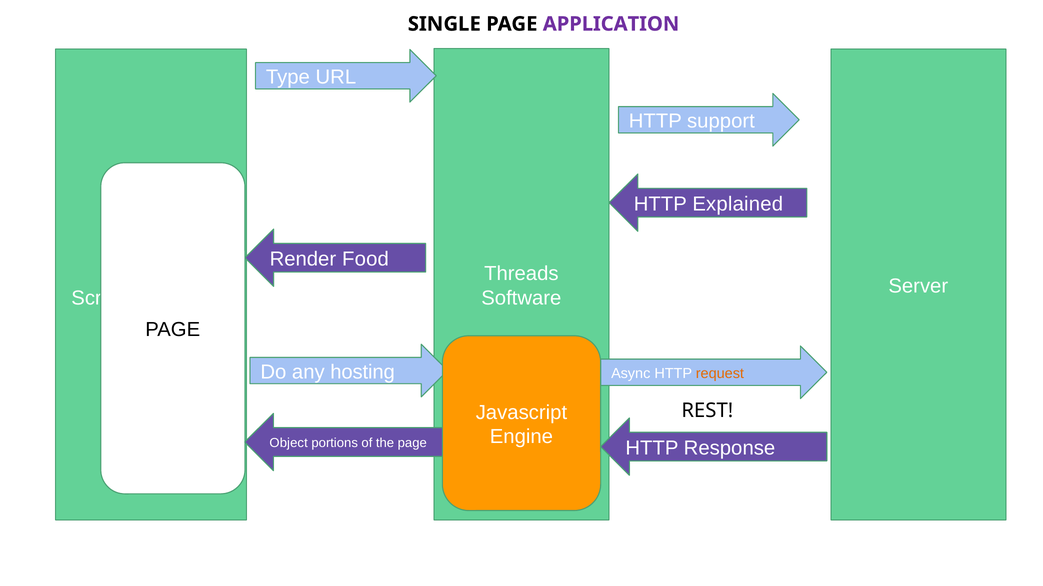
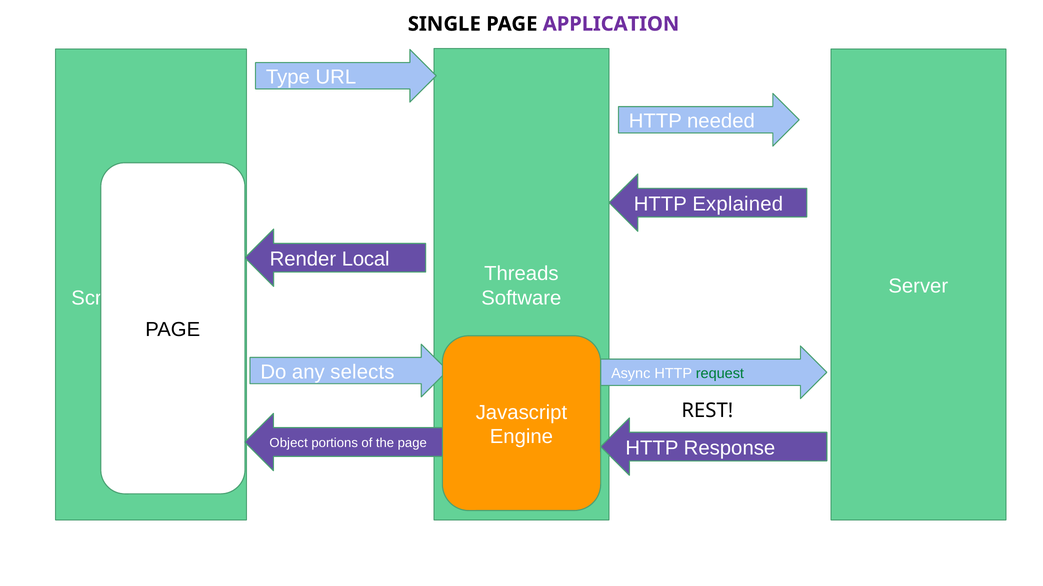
support: support -> needed
Food: Food -> Local
hosting: hosting -> selects
request colour: orange -> green
